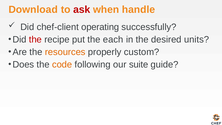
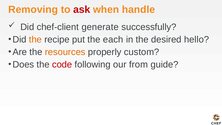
Download: Download -> Removing
operating: operating -> generate
the at (35, 39) colour: red -> orange
units: units -> hello
code colour: orange -> red
suite: suite -> from
